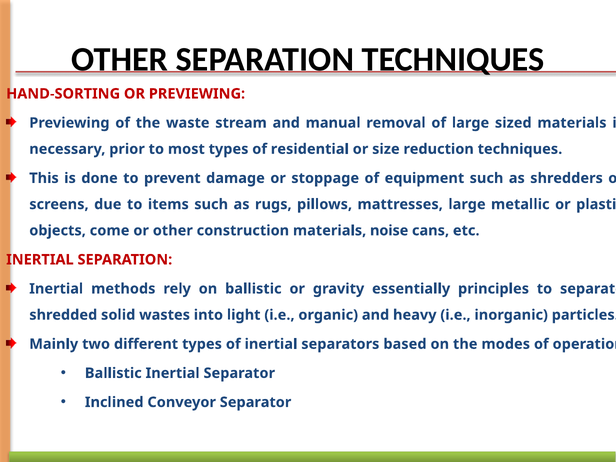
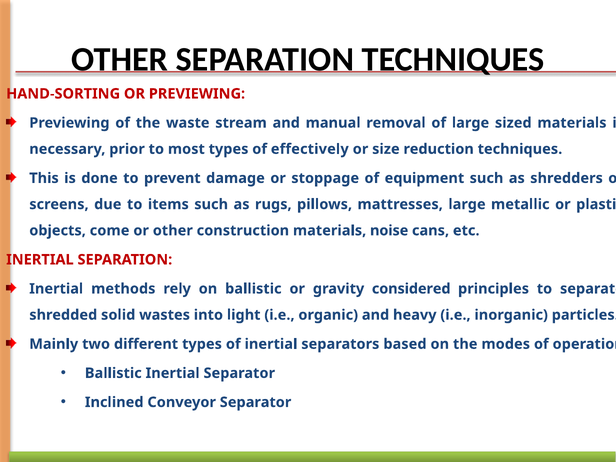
residential: residential -> effectively
essentially: essentially -> considered
